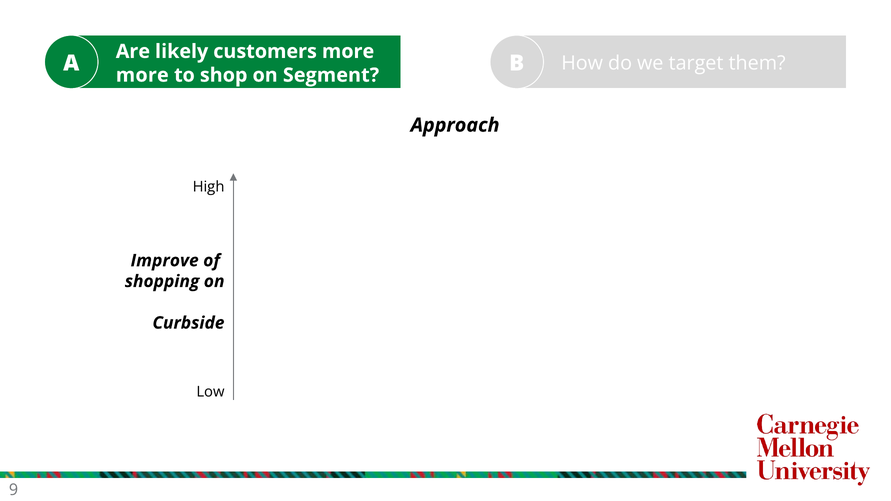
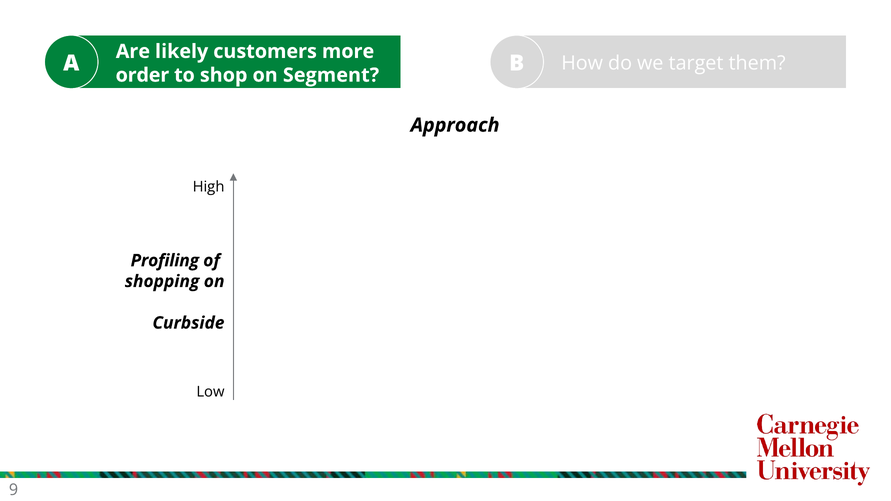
more at (142, 75): more -> order
Improve: Improve -> Profiling
